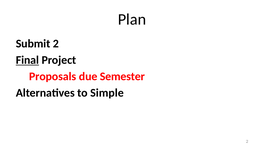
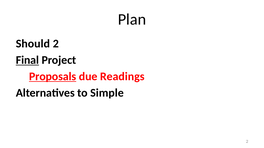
Submit: Submit -> Should
Proposals underline: none -> present
Semester: Semester -> Readings
